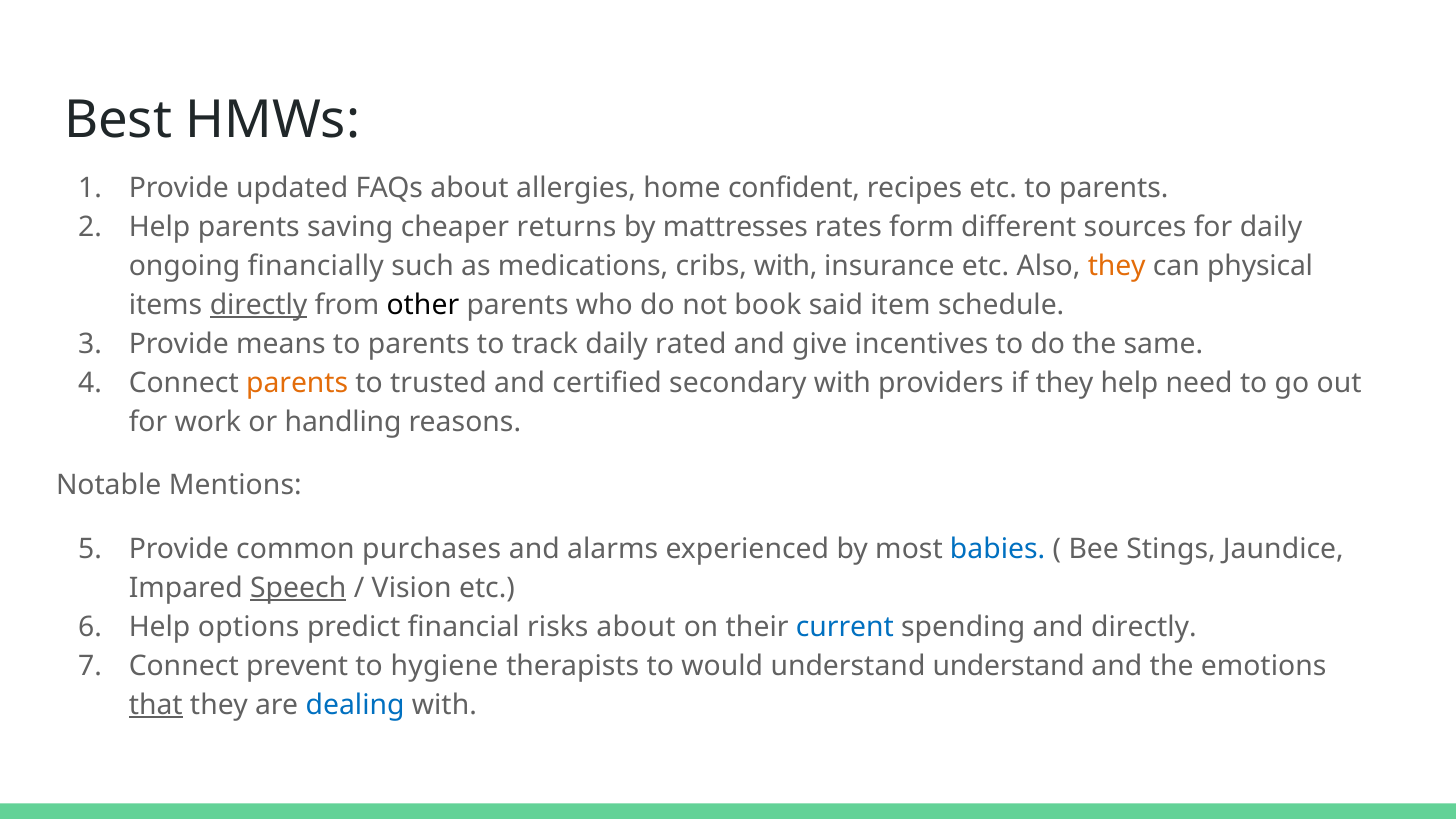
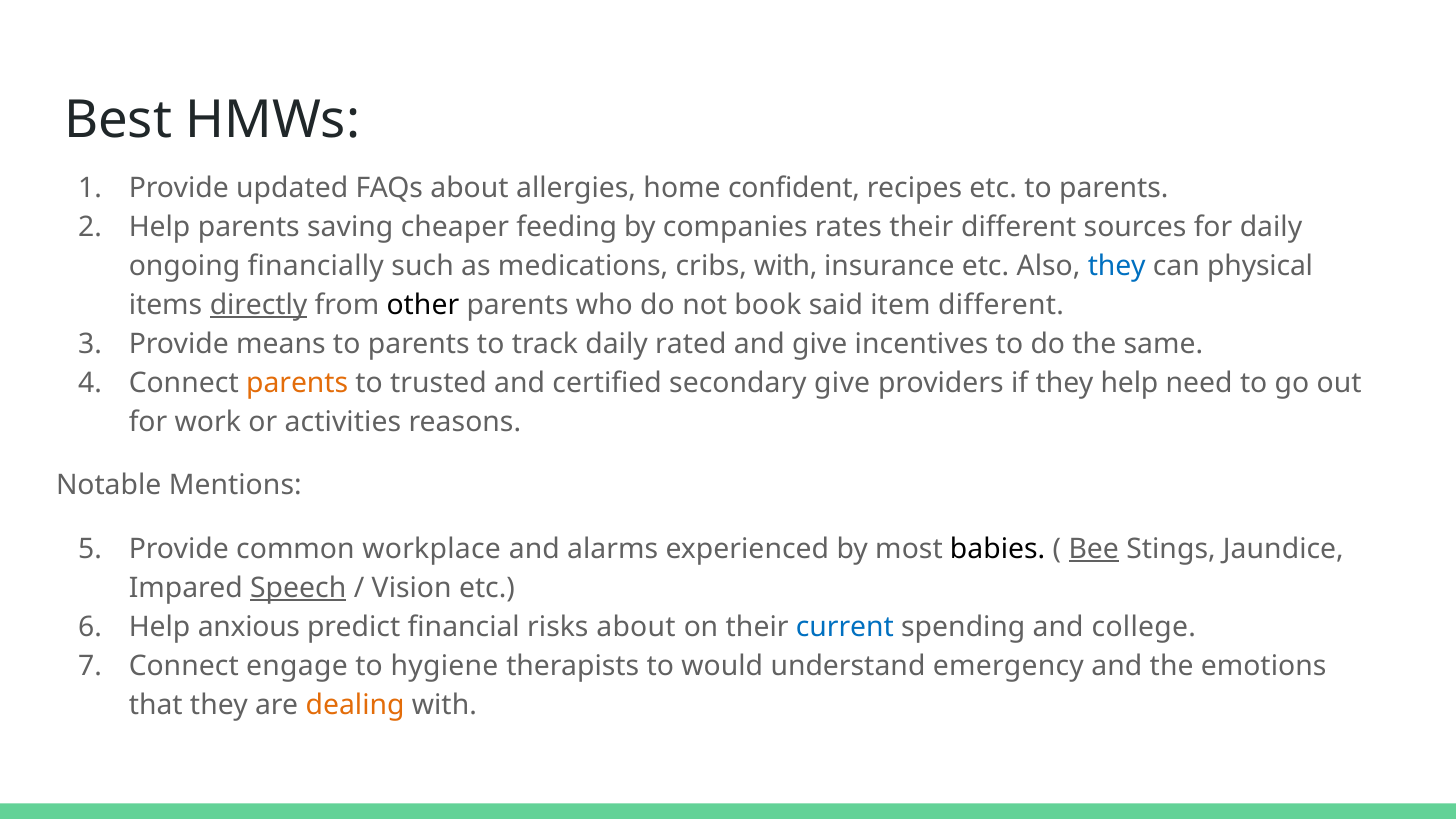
returns: returns -> feeding
mattresses: mattresses -> companies
rates form: form -> their
they at (1117, 266) colour: orange -> blue
item schedule: schedule -> different
secondary with: with -> give
handling: handling -> activities
purchases: purchases -> workplace
babies colour: blue -> black
Bee underline: none -> present
options: options -> anxious
and directly: directly -> college
prevent: prevent -> engage
understand understand: understand -> emergency
that underline: present -> none
dealing colour: blue -> orange
